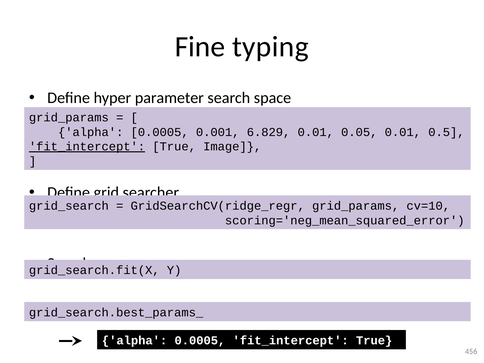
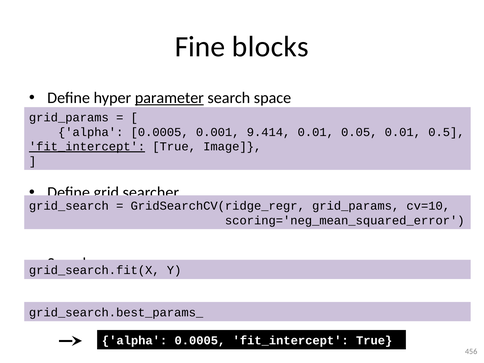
typing: typing -> blocks
parameter underline: none -> present
6.829: 6.829 -> 9.414
